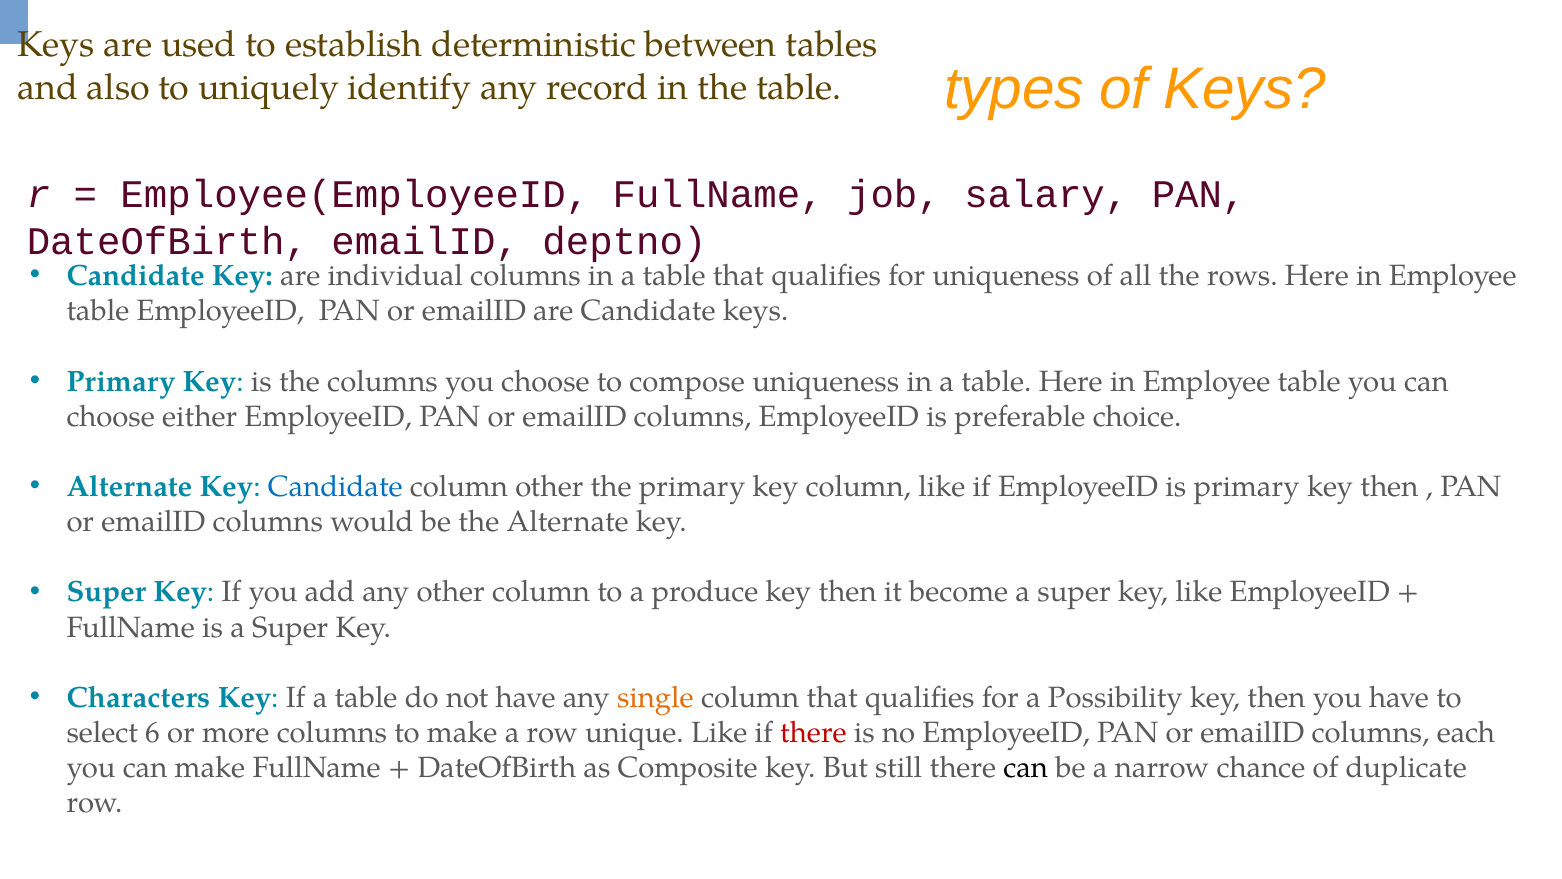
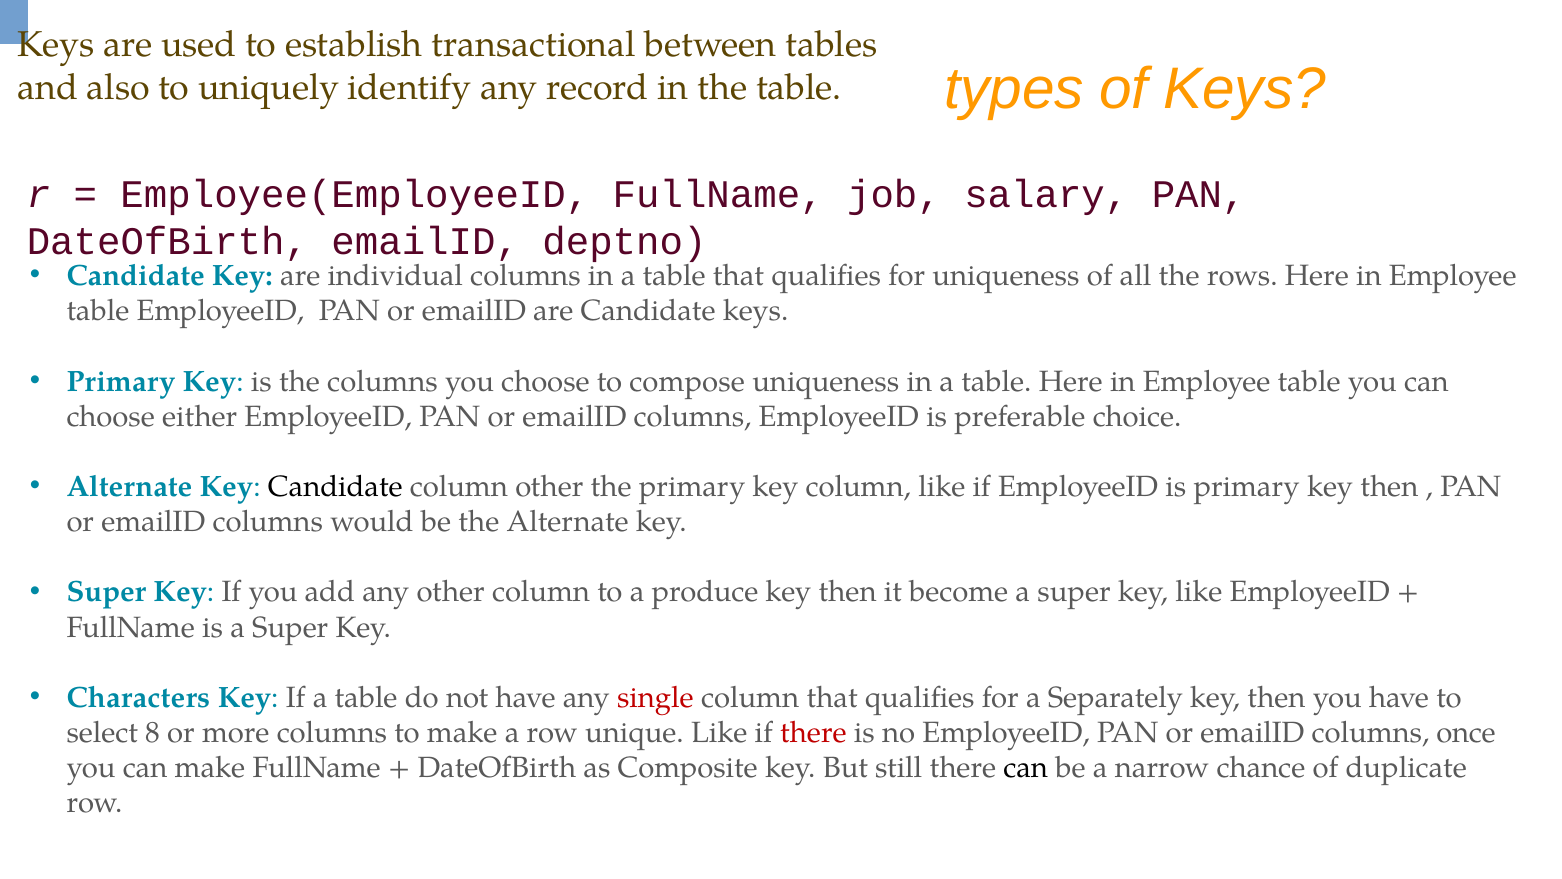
deterministic: deterministic -> transactional
Candidate at (335, 487) colour: blue -> black
single colour: orange -> red
Possibility: Possibility -> Separately
6: 6 -> 8
each: each -> once
